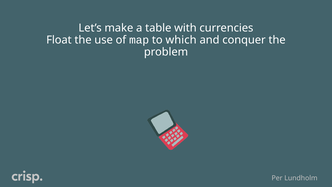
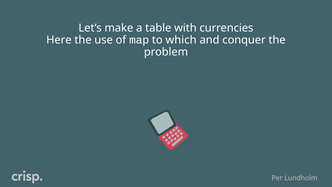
Float: Float -> Here
